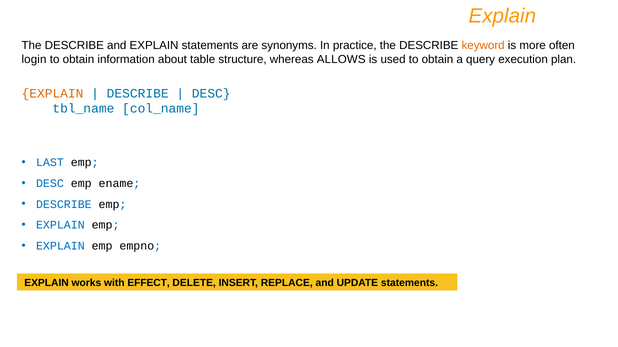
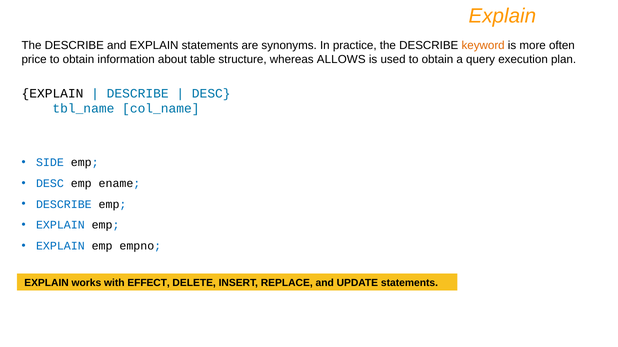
login: login -> price
EXPLAIN at (53, 93) colour: orange -> black
LAST: LAST -> SIDE
